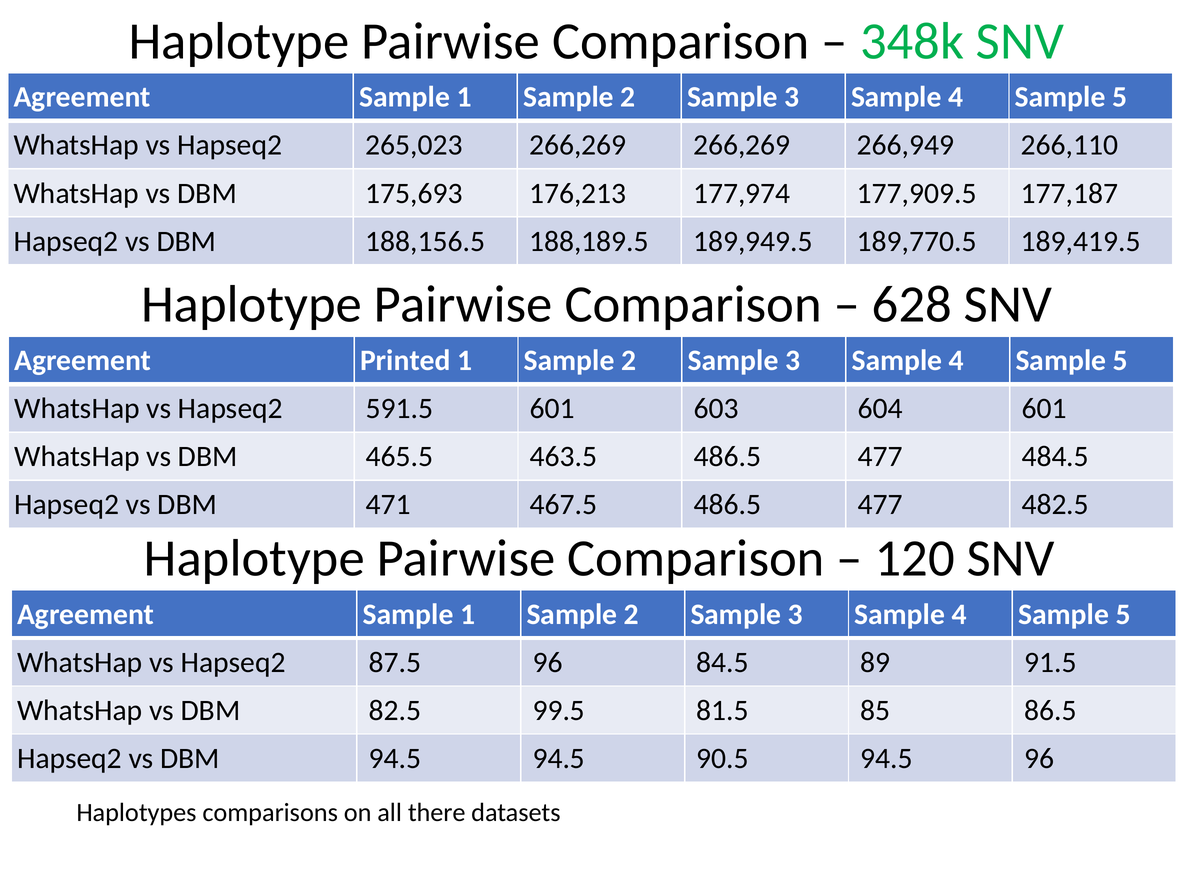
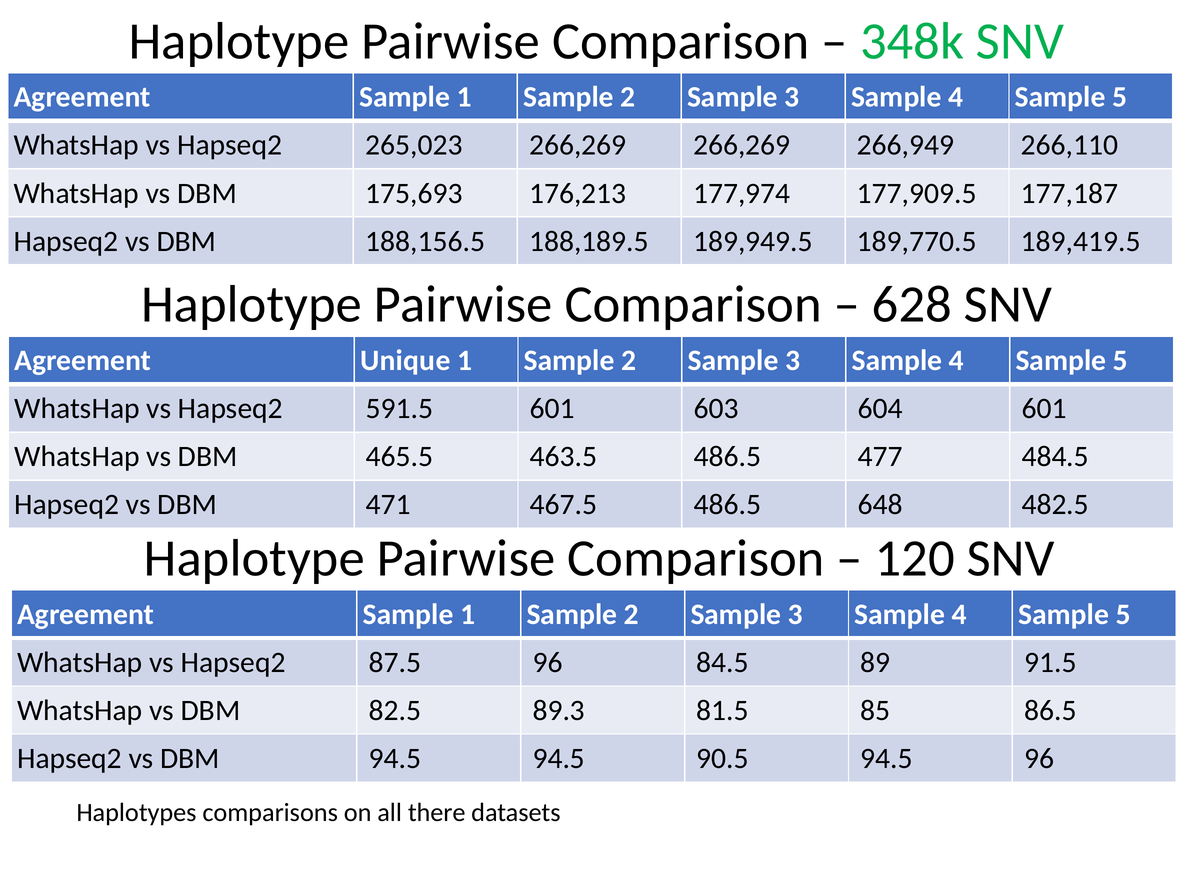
Printed: Printed -> Unique
467.5 486.5 477: 477 -> 648
99.5: 99.5 -> 89.3
